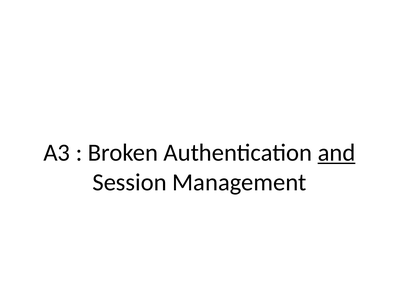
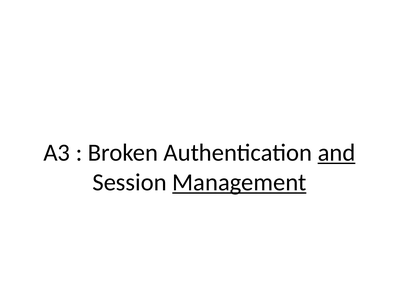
Management underline: none -> present
